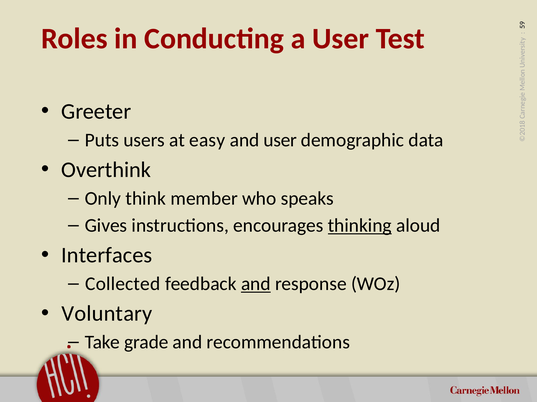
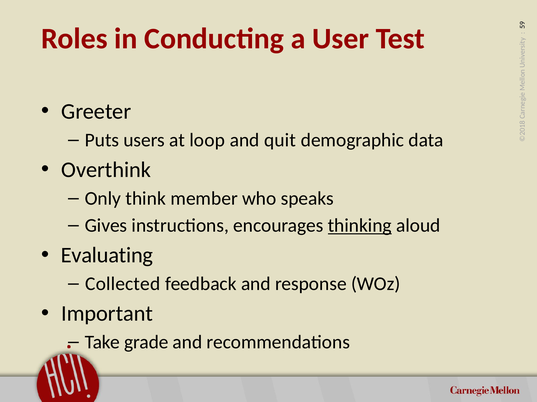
easy: easy -> loop
and user: user -> quit
Interfaces: Interfaces -> Evaluating
and at (256, 284) underline: present -> none
Voluntary: Voluntary -> Important
